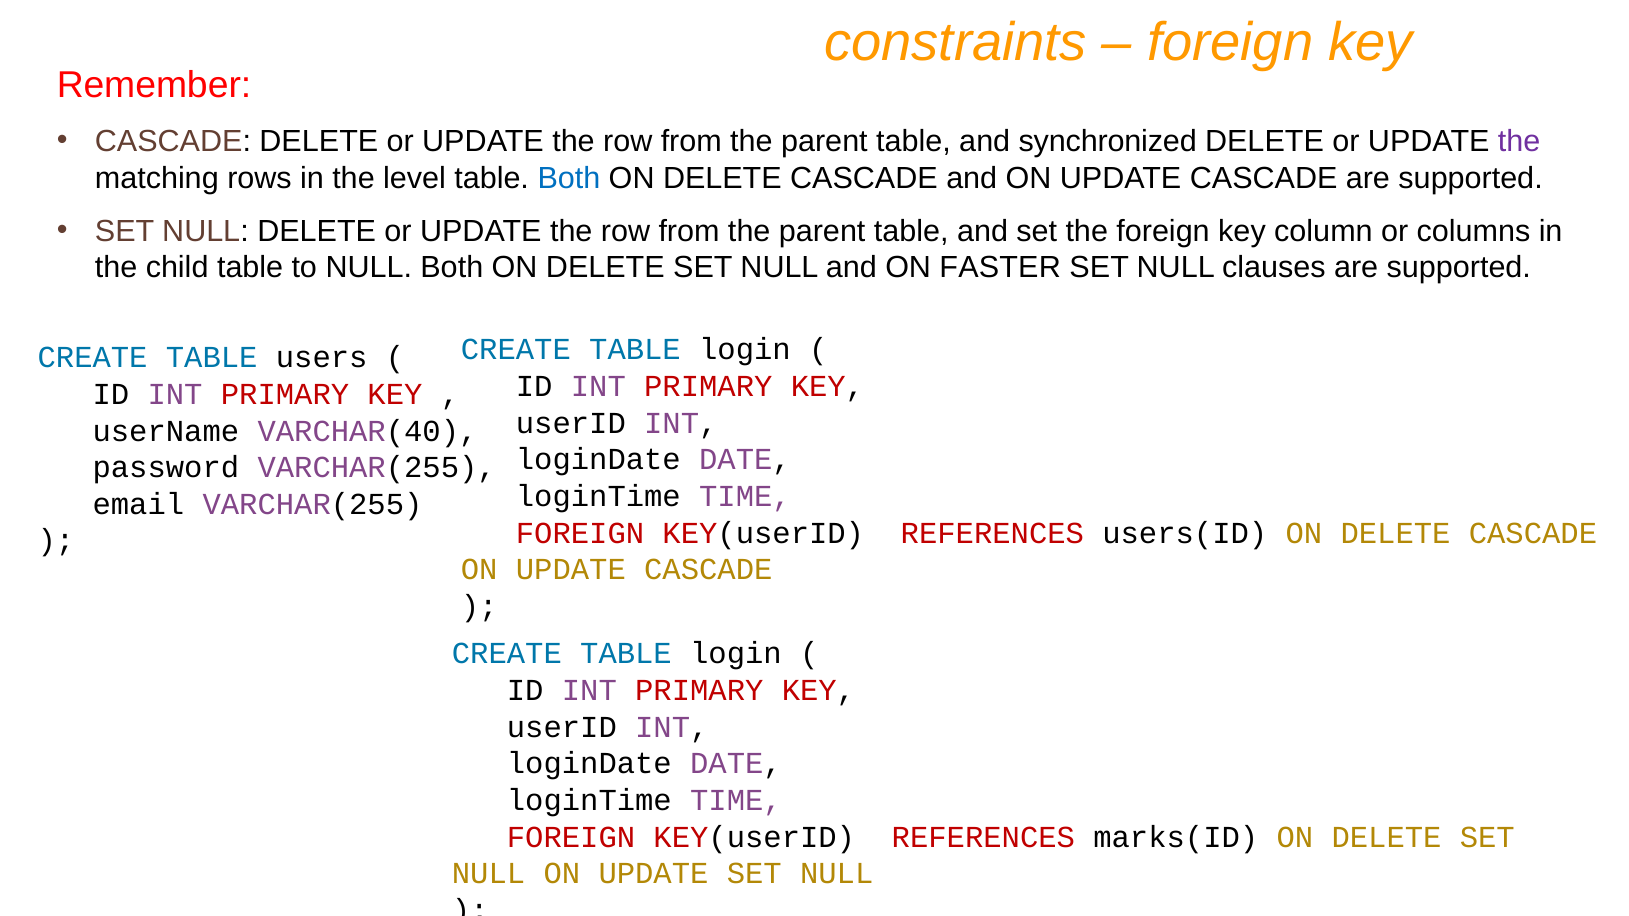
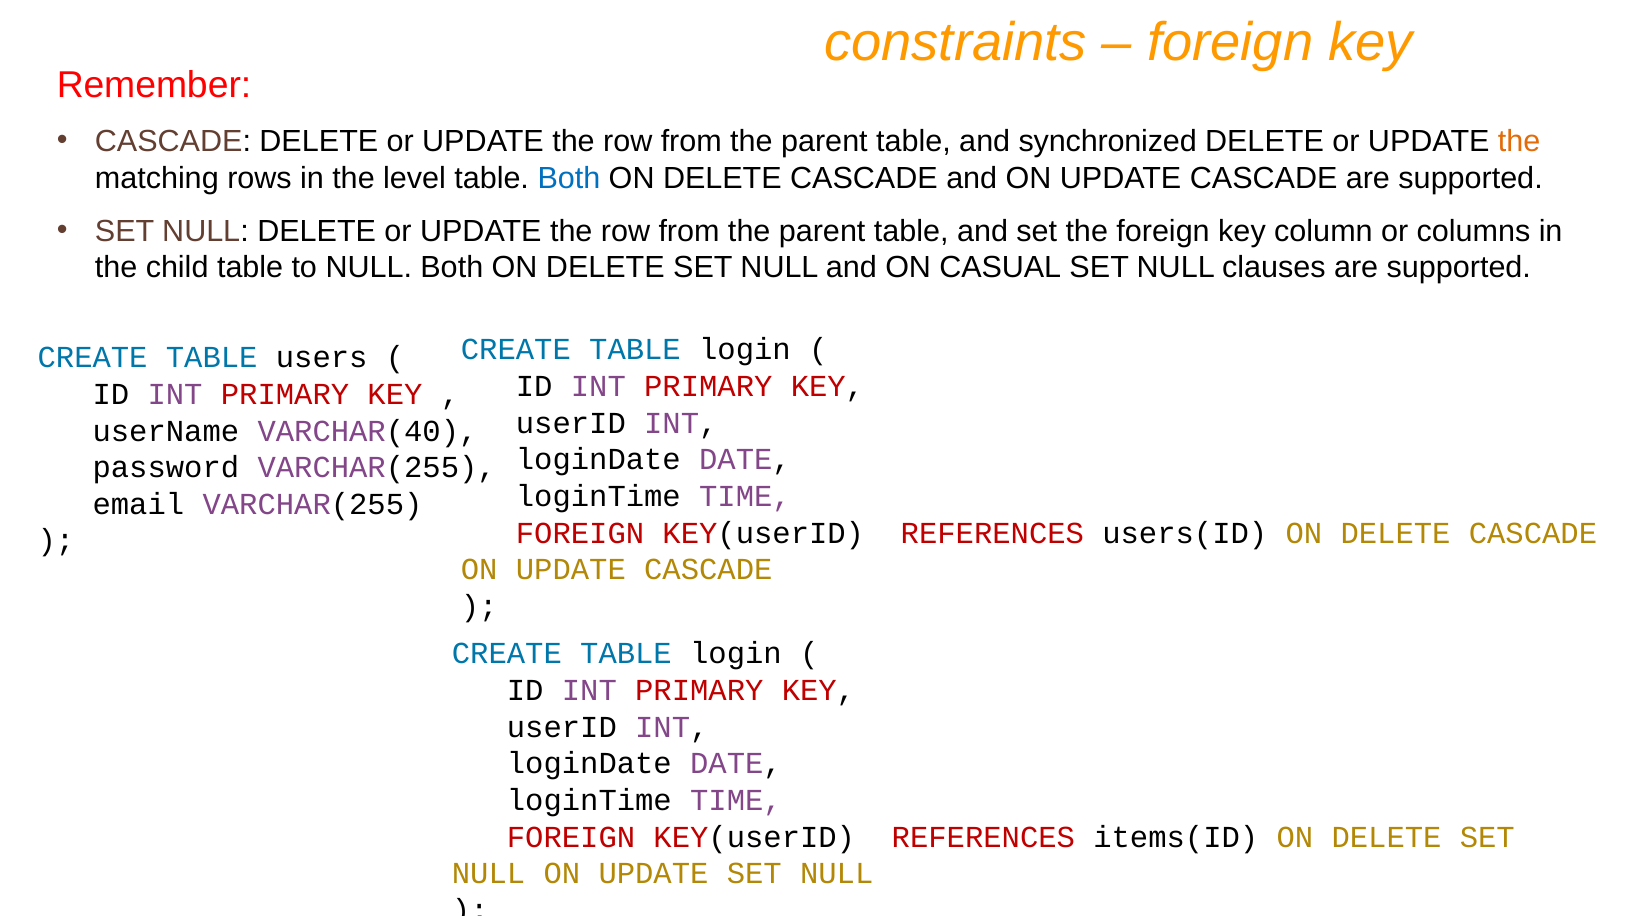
the at (1519, 142) colour: purple -> orange
FASTER: FASTER -> CASUAL
marks(ID: marks(ID -> items(ID
